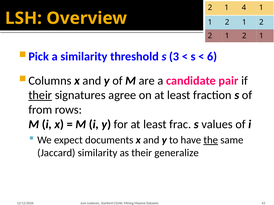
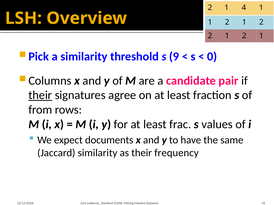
3: 3 -> 9
6: 6 -> 0
the underline: present -> none
generalize: generalize -> frequency
